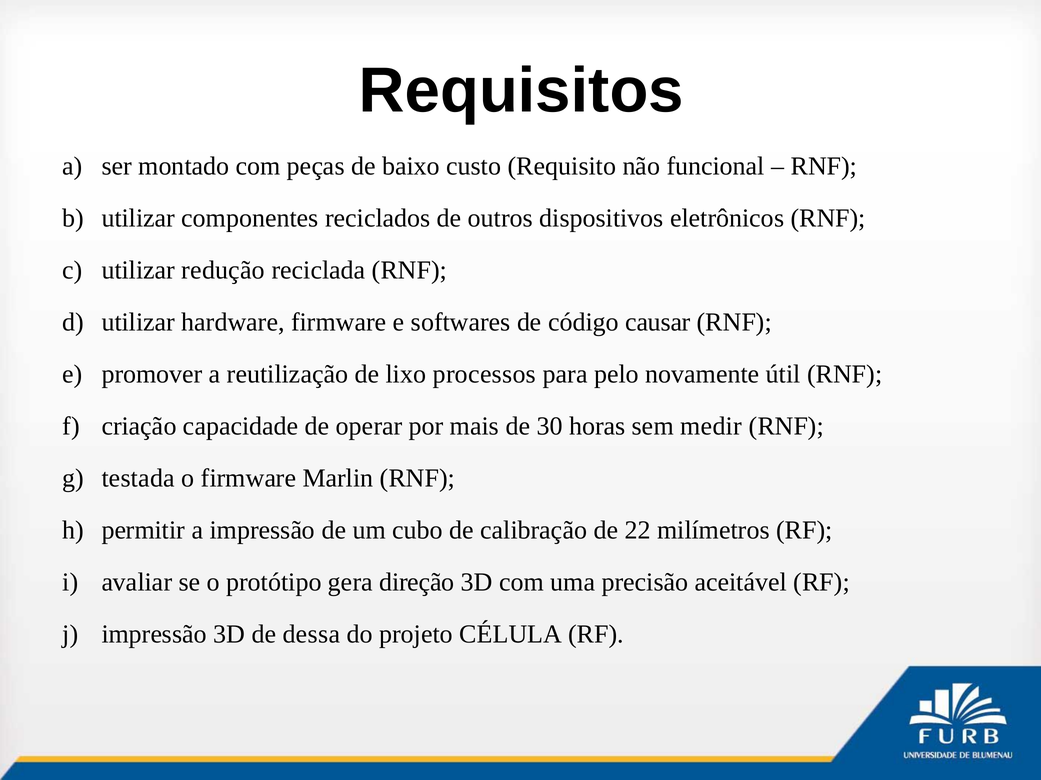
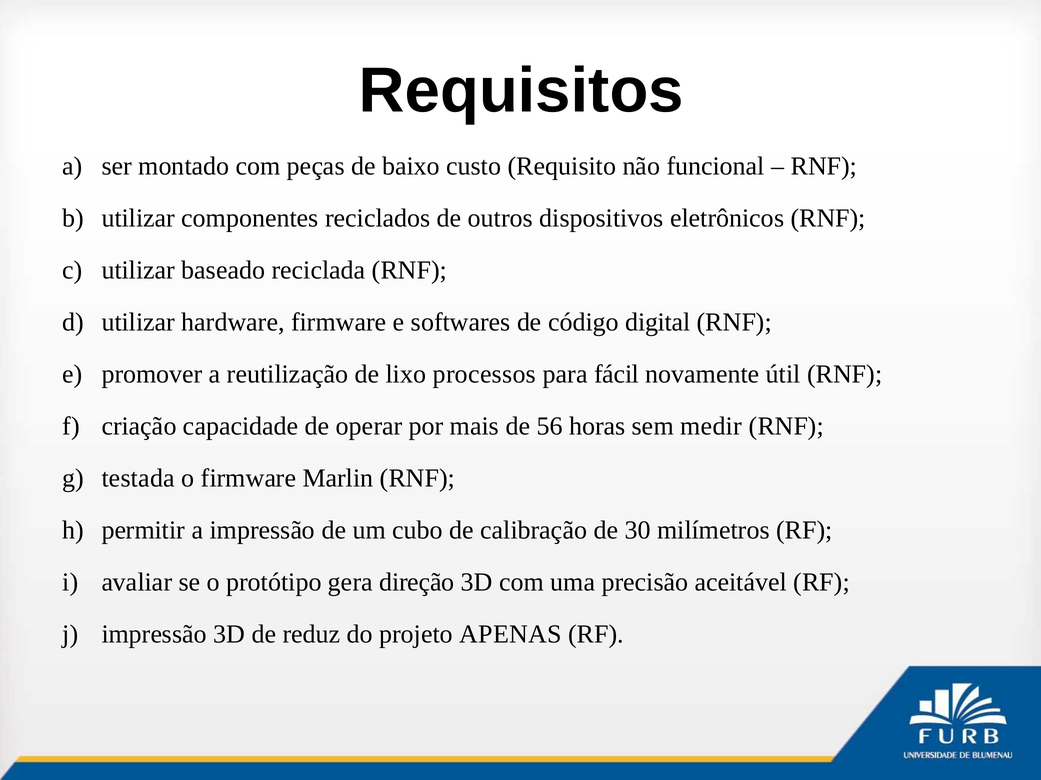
redução: redução -> baseado
causar: causar -> digital
pelo: pelo -> fácil
30: 30 -> 56
22: 22 -> 30
dessa: dessa -> reduz
CÉLULA: CÉLULA -> APENAS
